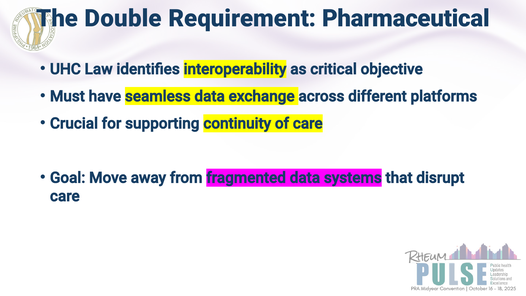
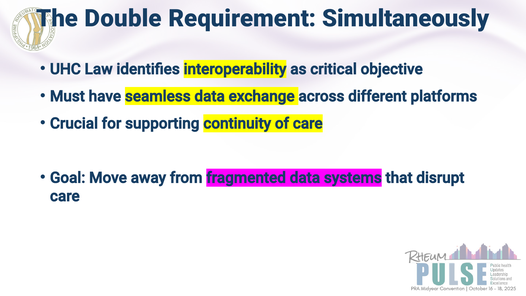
Pharmaceutical: Pharmaceutical -> Simultaneously
